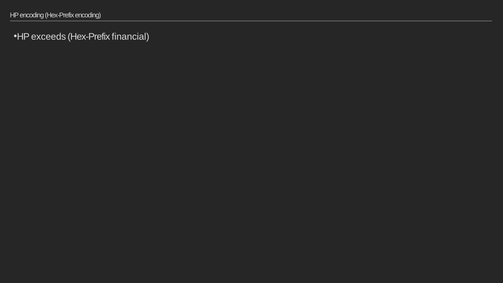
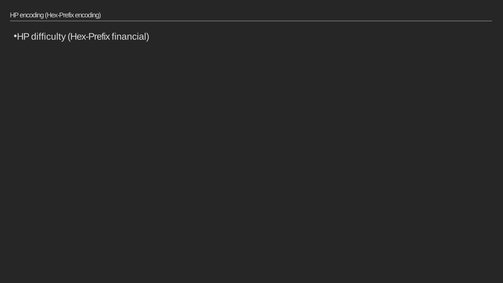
exceeds: exceeds -> difficulty
